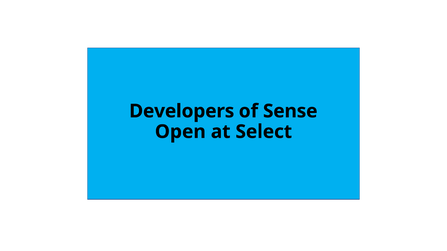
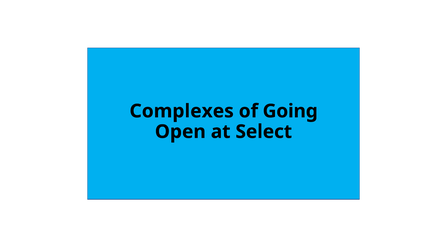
Developers: Developers -> Complexes
Sense: Sense -> Going
